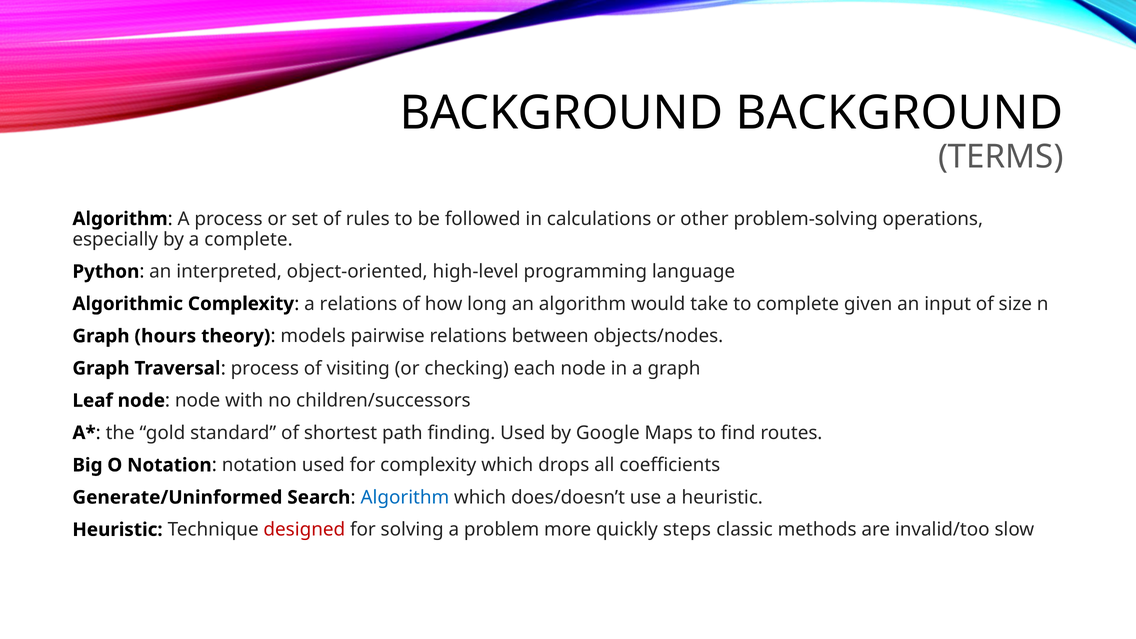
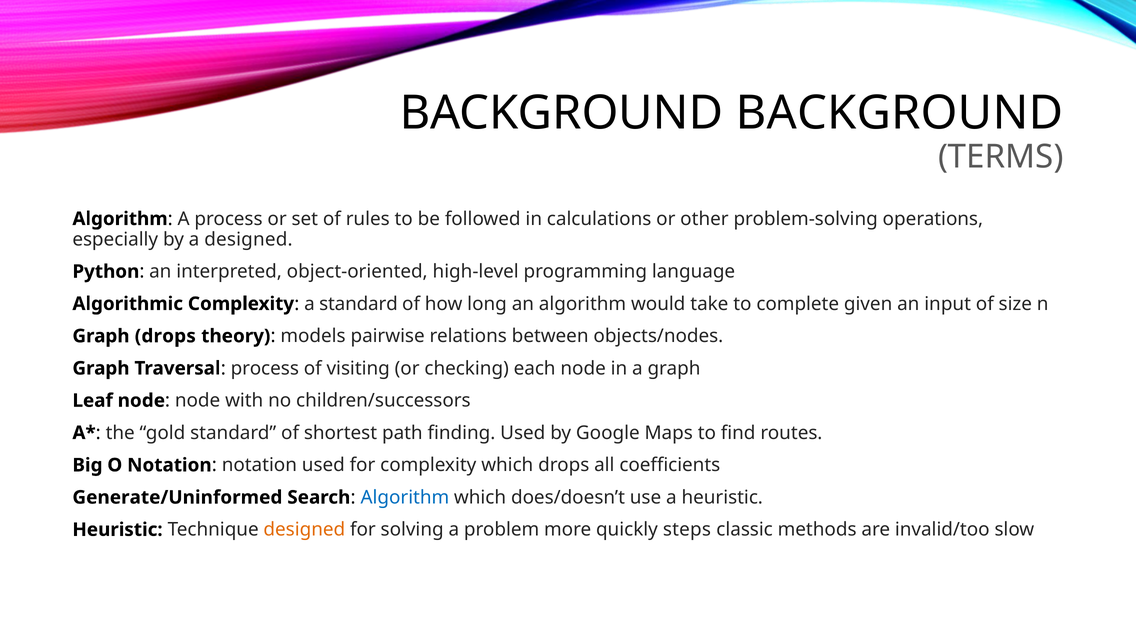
a complete: complete -> designed
a relations: relations -> standard
Graph hours: hours -> drops
designed at (304, 530) colour: red -> orange
